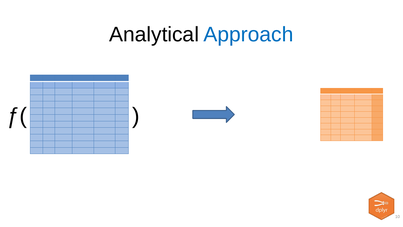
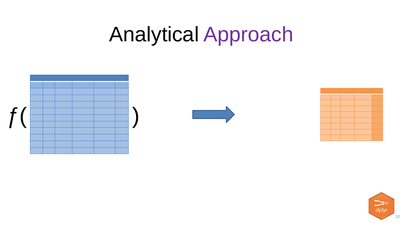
Approach colour: blue -> purple
